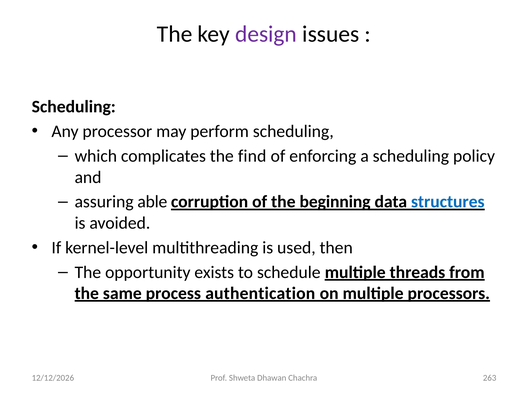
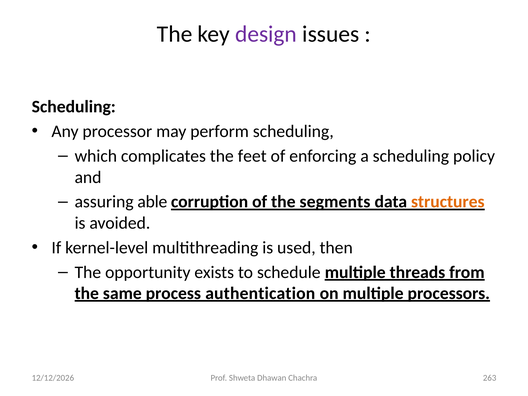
find: find -> feet
beginning: beginning -> segments
structures colour: blue -> orange
